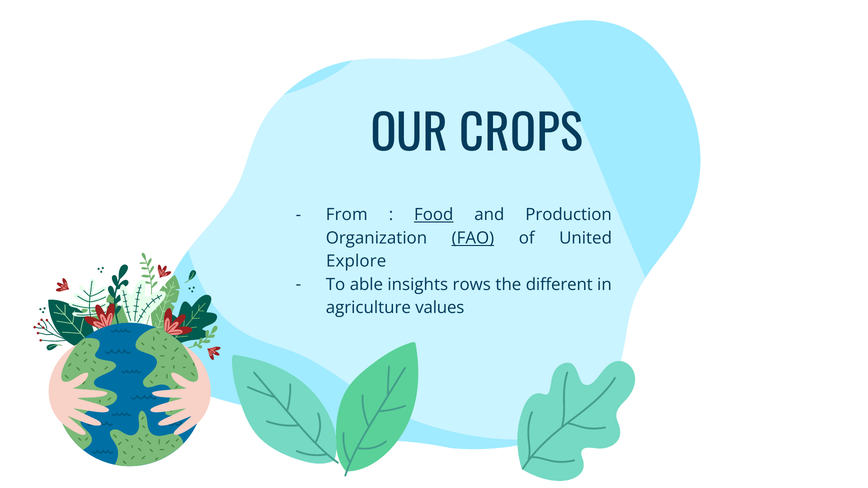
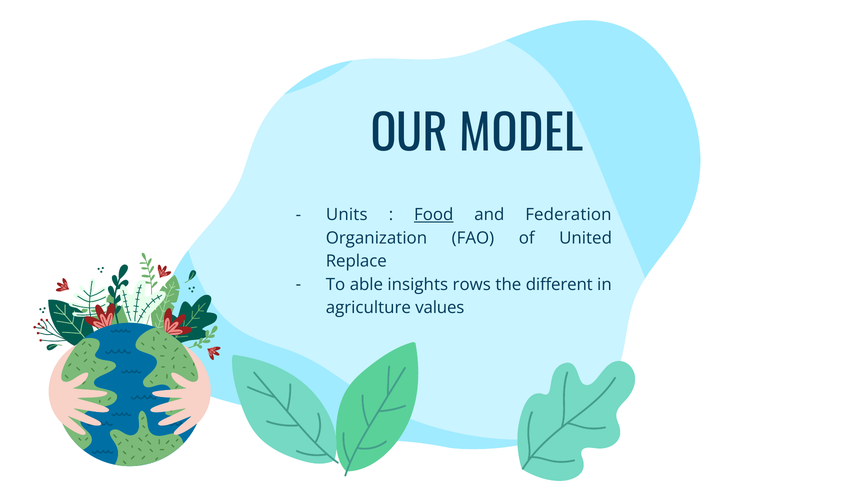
CROPS: CROPS -> MODEL
From: From -> Units
Production: Production -> Federation
FAO underline: present -> none
Explore: Explore -> Replace
